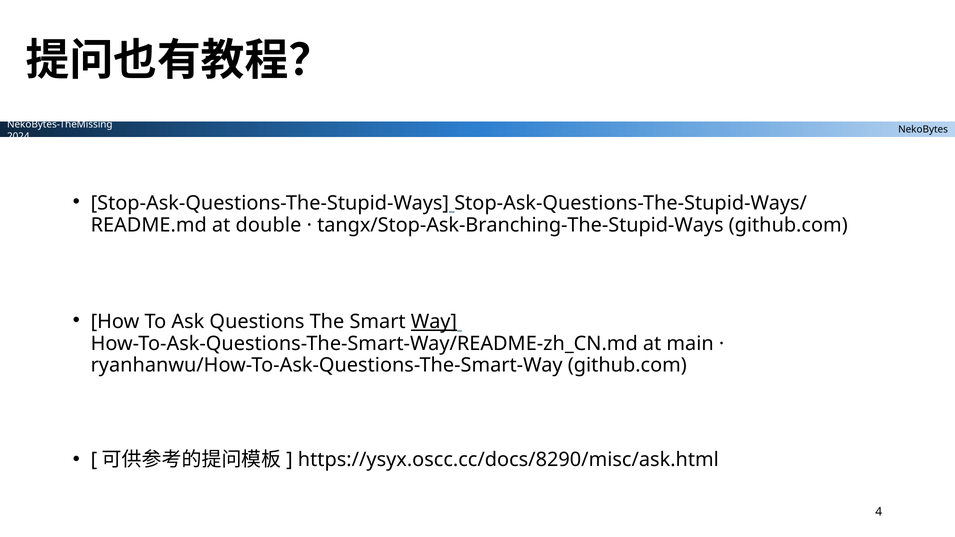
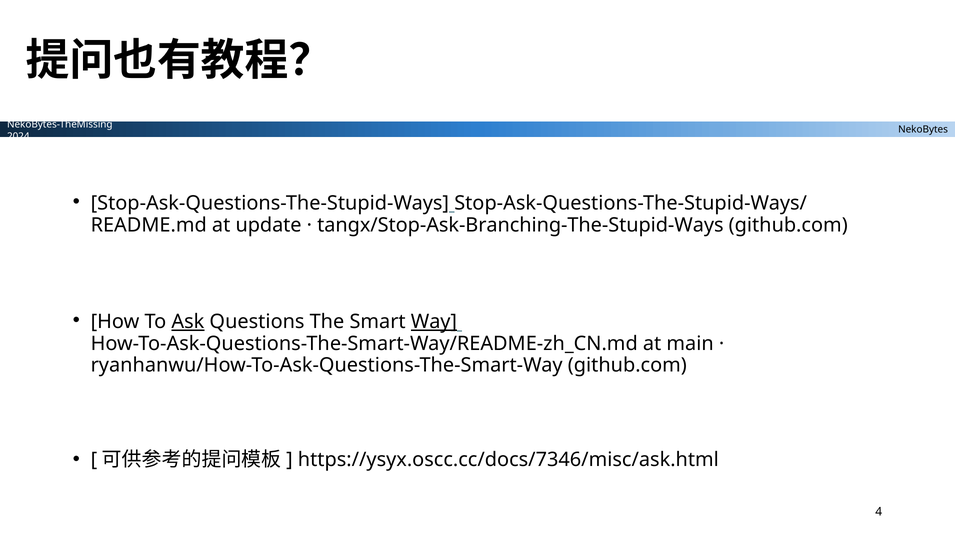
double: double -> update
Ask underline: none -> present
https://ysyx.oscc.cc/docs/8290/misc/ask.html: https://ysyx.oscc.cc/docs/8290/misc/ask.html -> https://ysyx.oscc.cc/docs/7346/misc/ask.html
